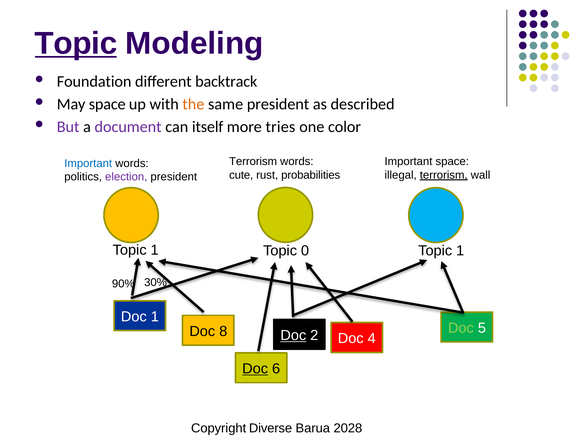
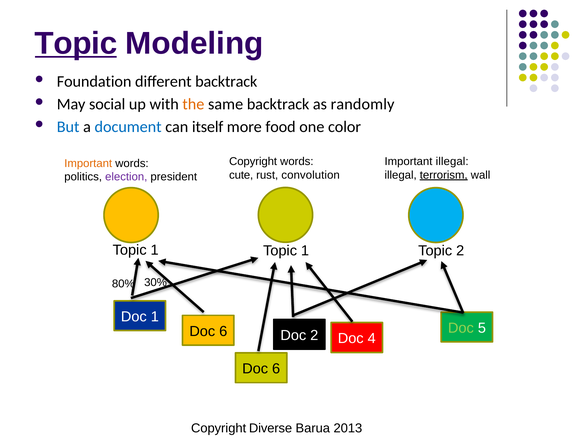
May space: space -> social
same president: president -> backtrack
described: described -> randomly
But colour: purple -> blue
document colour: purple -> blue
tries: tries -> food
Terrorism at (253, 162): Terrorism -> Copyright
Important space: space -> illegal
Important at (88, 164) colour: blue -> orange
probabilities: probabilities -> convolution
0 at (305, 251): 0 -> 1
1 at (460, 251): 1 -> 2
90%: 90% -> 80%
8 at (223, 332): 8 -> 6
Doc at (293, 336) underline: present -> none
Doc at (255, 369) underline: present -> none
2028: 2028 -> 2013
